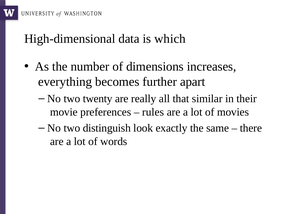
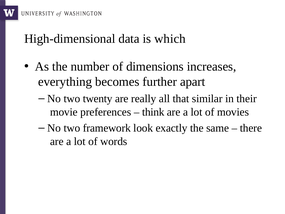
rules: rules -> think
distinguish: distinguish -> framework
